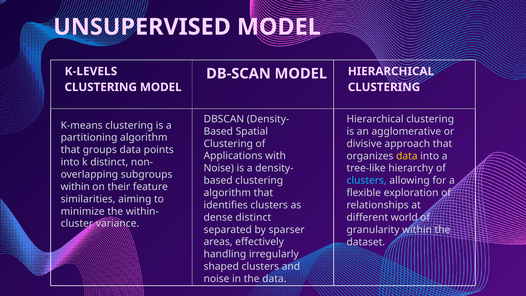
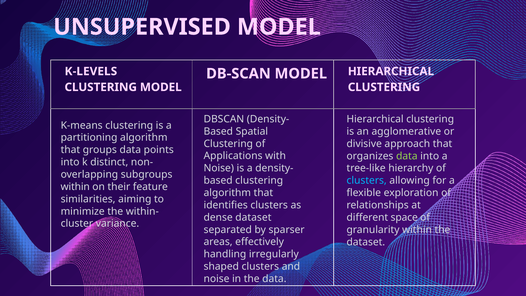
data at (407, 156) colour: yellow -> light green
dense distinct: distinct -> dataset
world: world -> space
